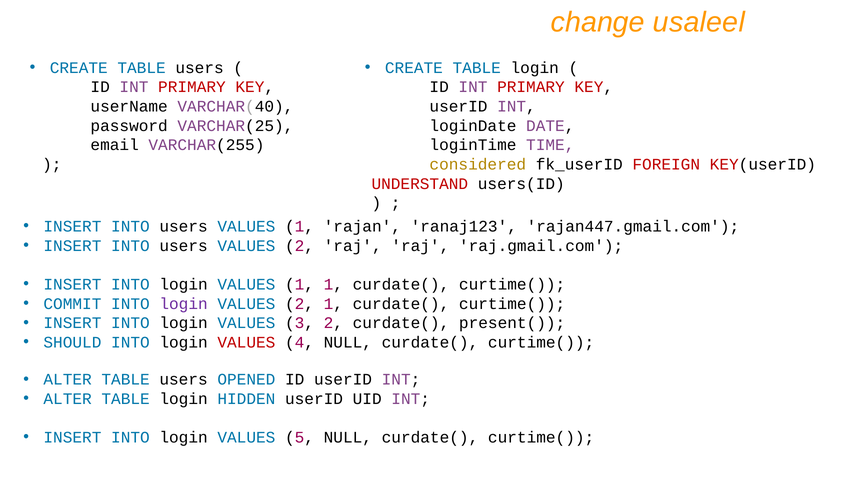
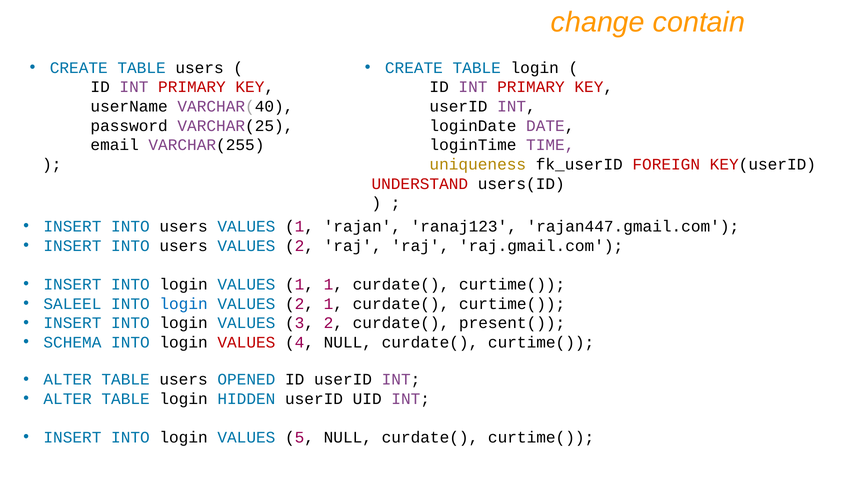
usaleel: usaleel -> contain
considered: considered -> uniqueness
COMMIT: COMMIT -> SALEEL
login at (184, 304) colour: purple -> blue
SHOULD: SHOULD -> SCHEMA
